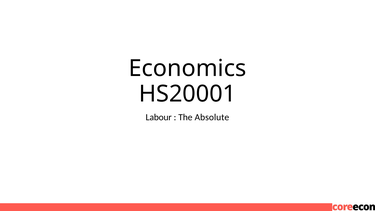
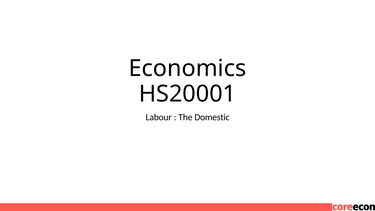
Absolute: Absolute -> Domestic
